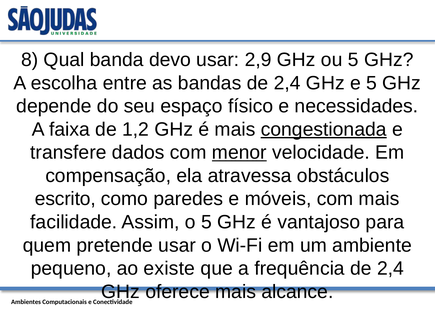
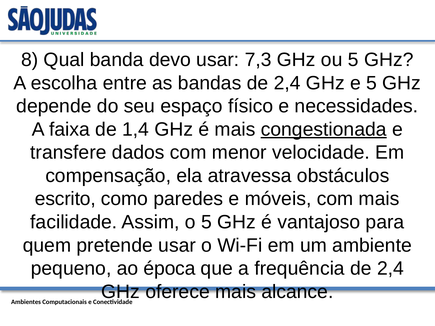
2,9: 2,9 -> 7,3
1,2: 1,2 -> 1,4
menor underline: present -> none
existe: existe -> época
